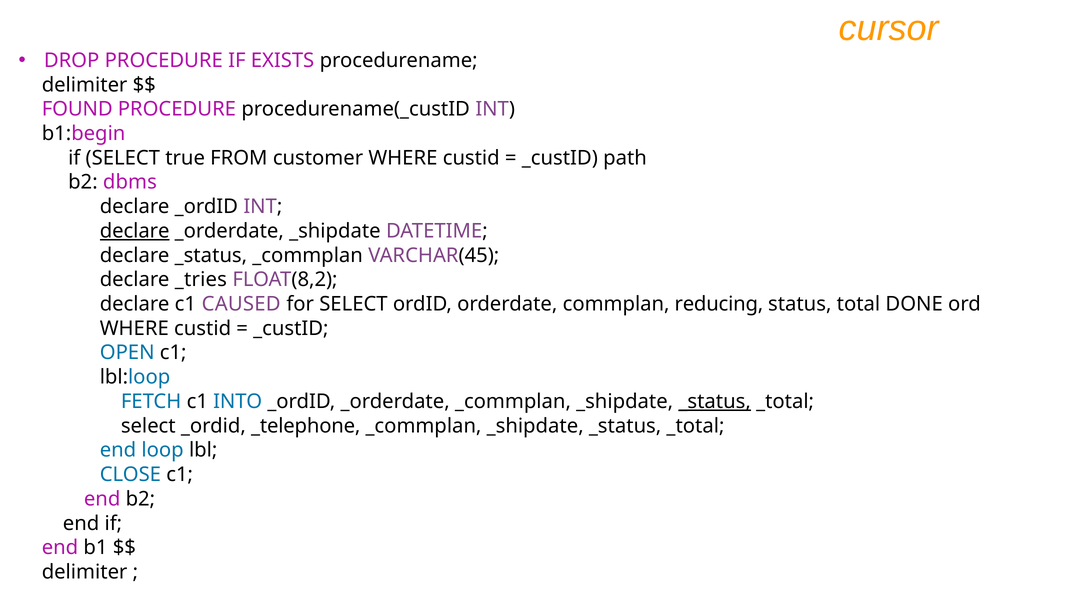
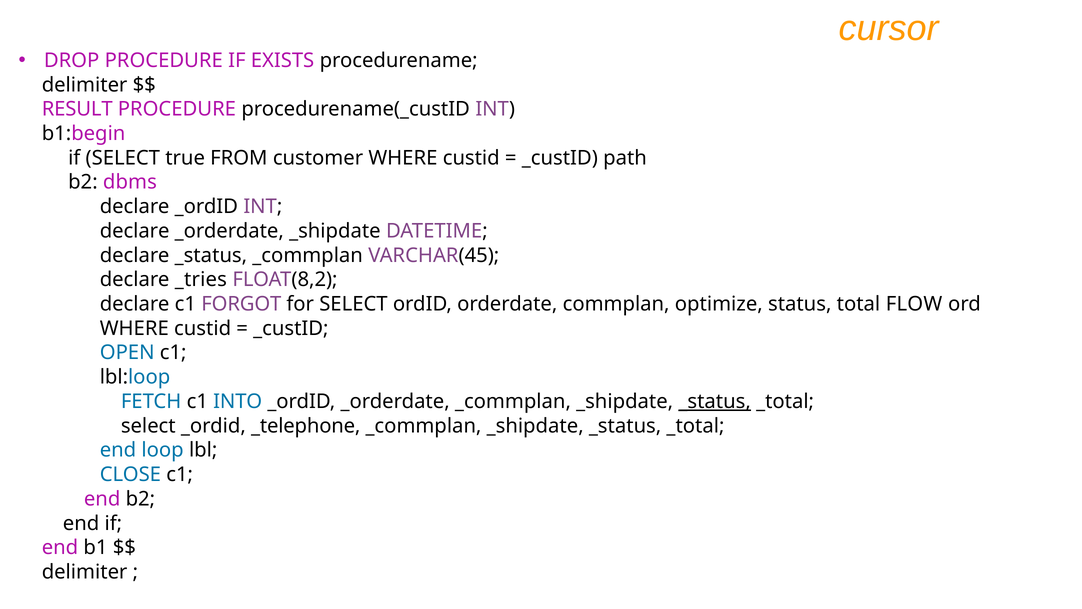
FOUND: FOUND -> RESULT
declare at (135, 231) underline: present -> none
CAUSED: CAUSED -> FORGOT
reducing: reducing -> optimize
DONE: DONE -> FLOW
